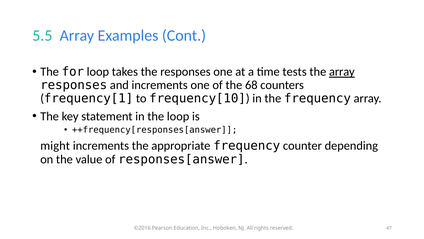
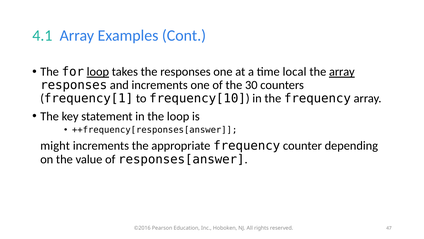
5.5: 5.5 -> 4.1
loop at (98, 72) underline: none -> present
tests: tests -> local
68: 68 -> 30
